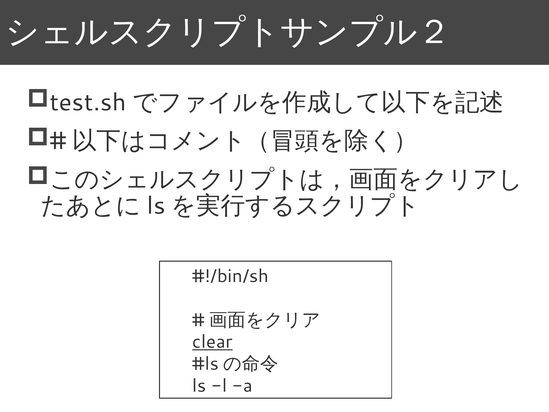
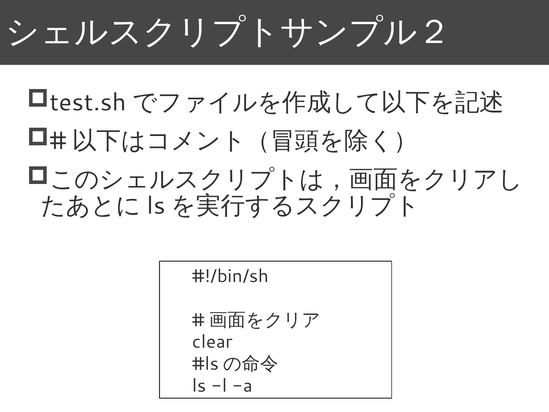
clear underline: present -> none
